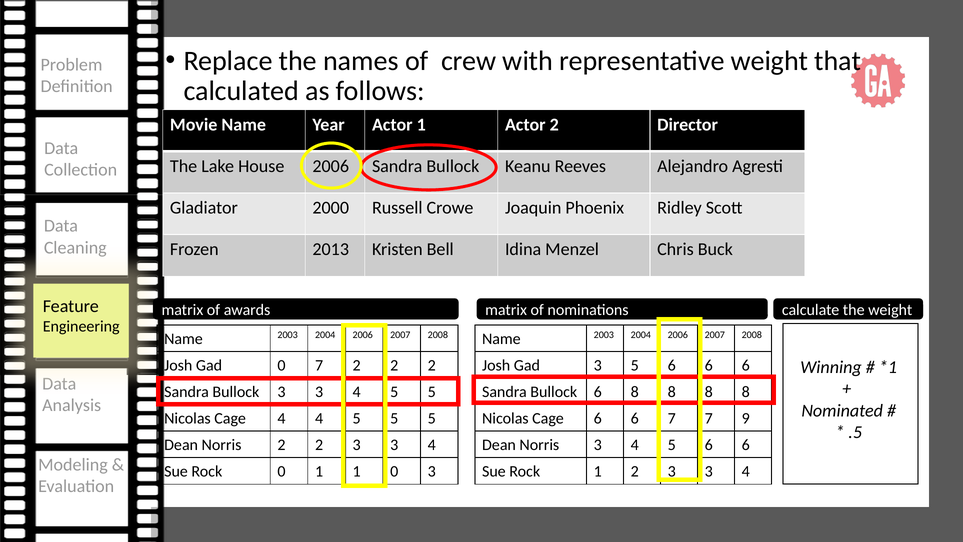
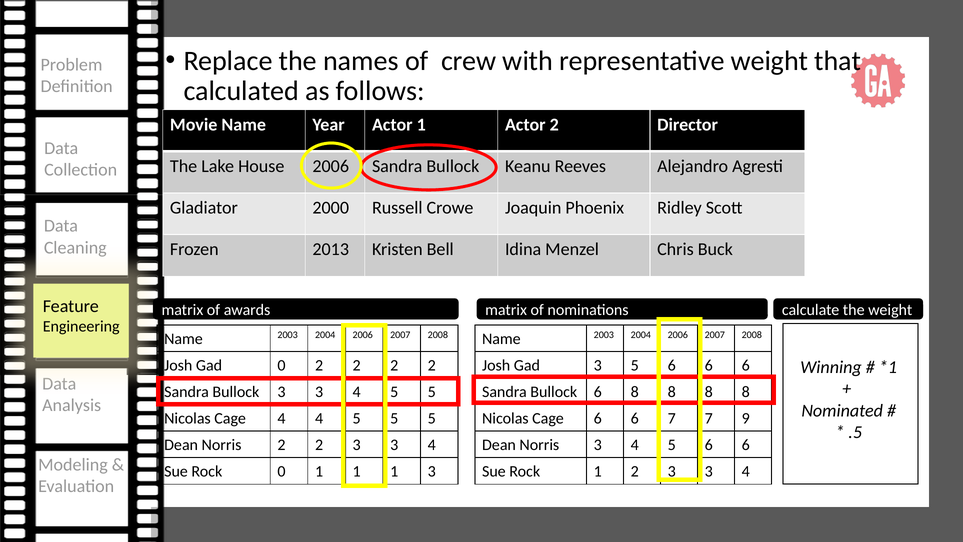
0 7: 7 -> 2
1 1 0: 0 -> 1
